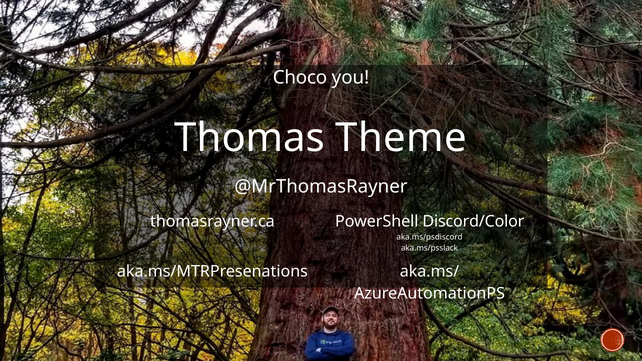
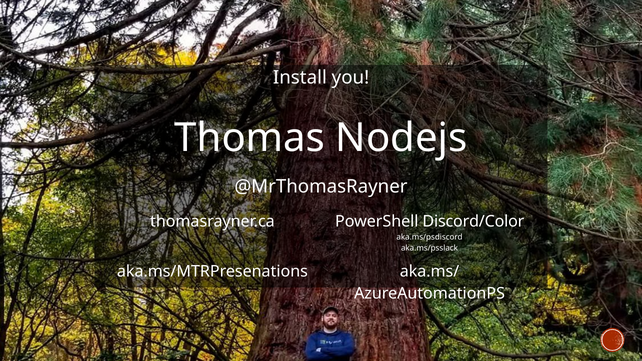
Choco: Choco -> Install
Theme: Theme -> Nodejs
